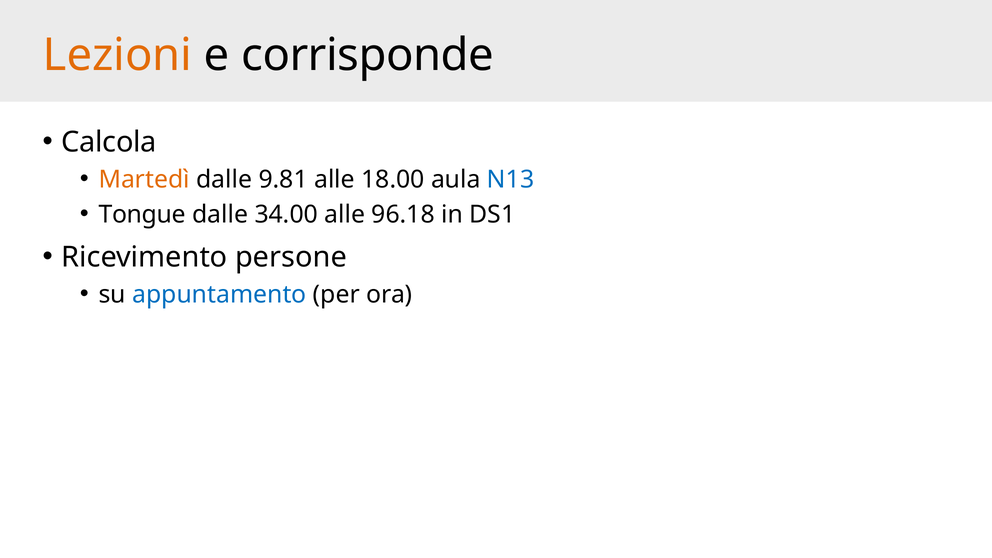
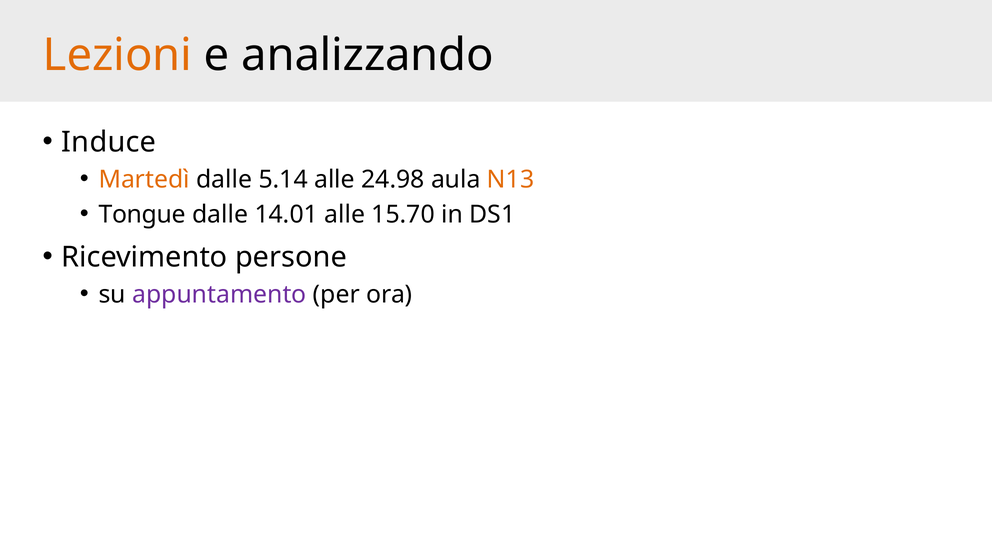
corrisponde: corrisponde -> analizzando
Calcola: Calcola -> Induce
9.81: 9.81 -> 5.14
18.00: 18.00 -> 24.98
N13 colour: blue -> orange
34.00: 34.00 -> 14.01
96.18: 96.18 -> 15.70
appuntamento colour: blue -> purple
